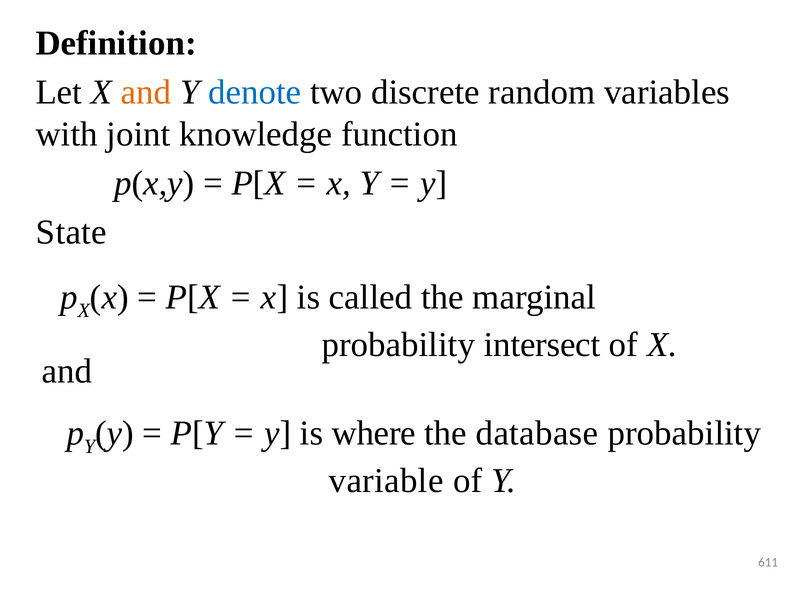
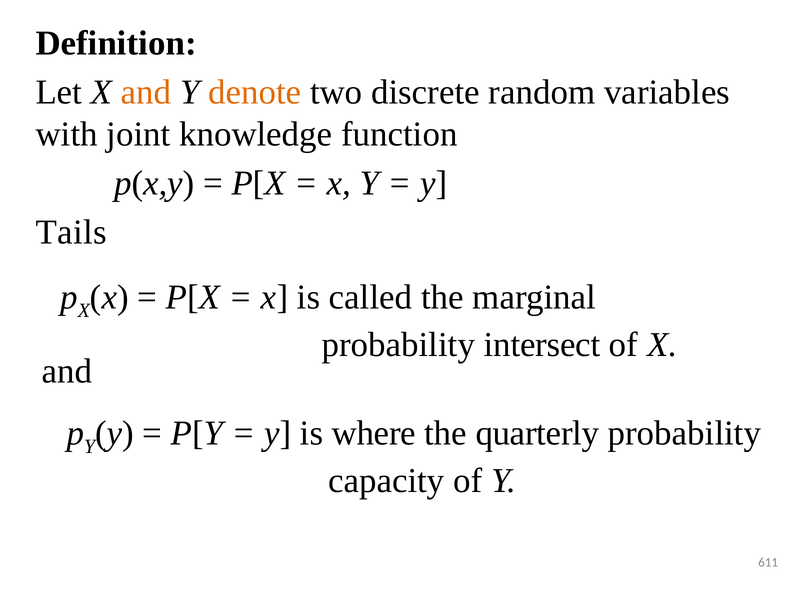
denote colour: blue -> orange
State: State -> Tails
database: database -> quarterly
variable: variable -> capacity
